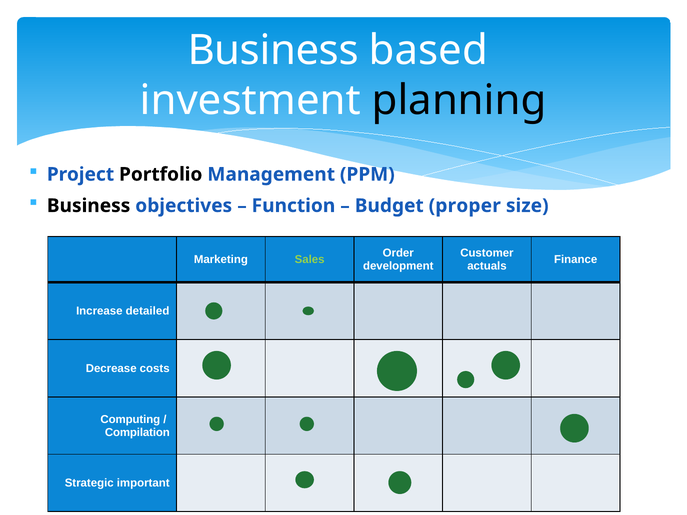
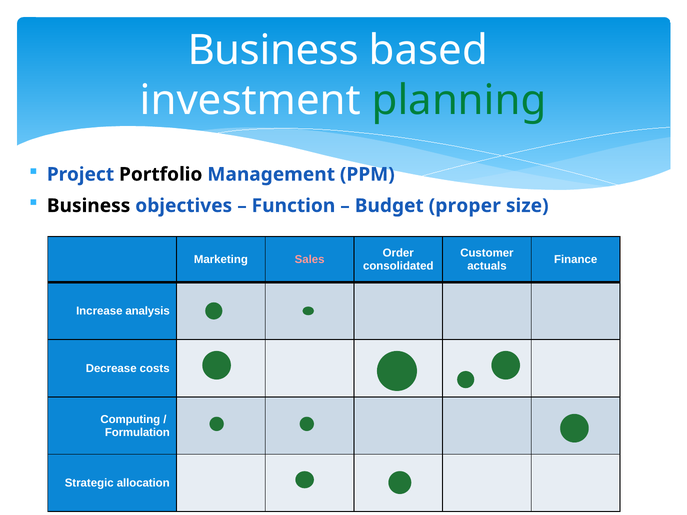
planning colour: black -> green
Sales colour: light green -> pink
development: development -> consolidated
detailed: detailed -> analysis
Compilation: Compilation -> Formulation
important: important -> allocation
